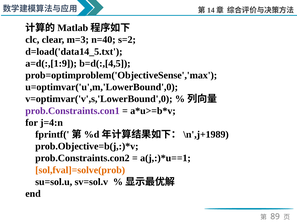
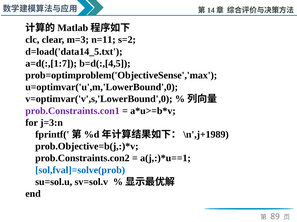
n=40: n=40 -> n=11
a=d(:,[1:9: a=d(:,[1:9 -> a=d(:,[1:7
j=4:n: j=4:n -> j=3:n
sol,fval]=solve(prob colour: orange -> blue
